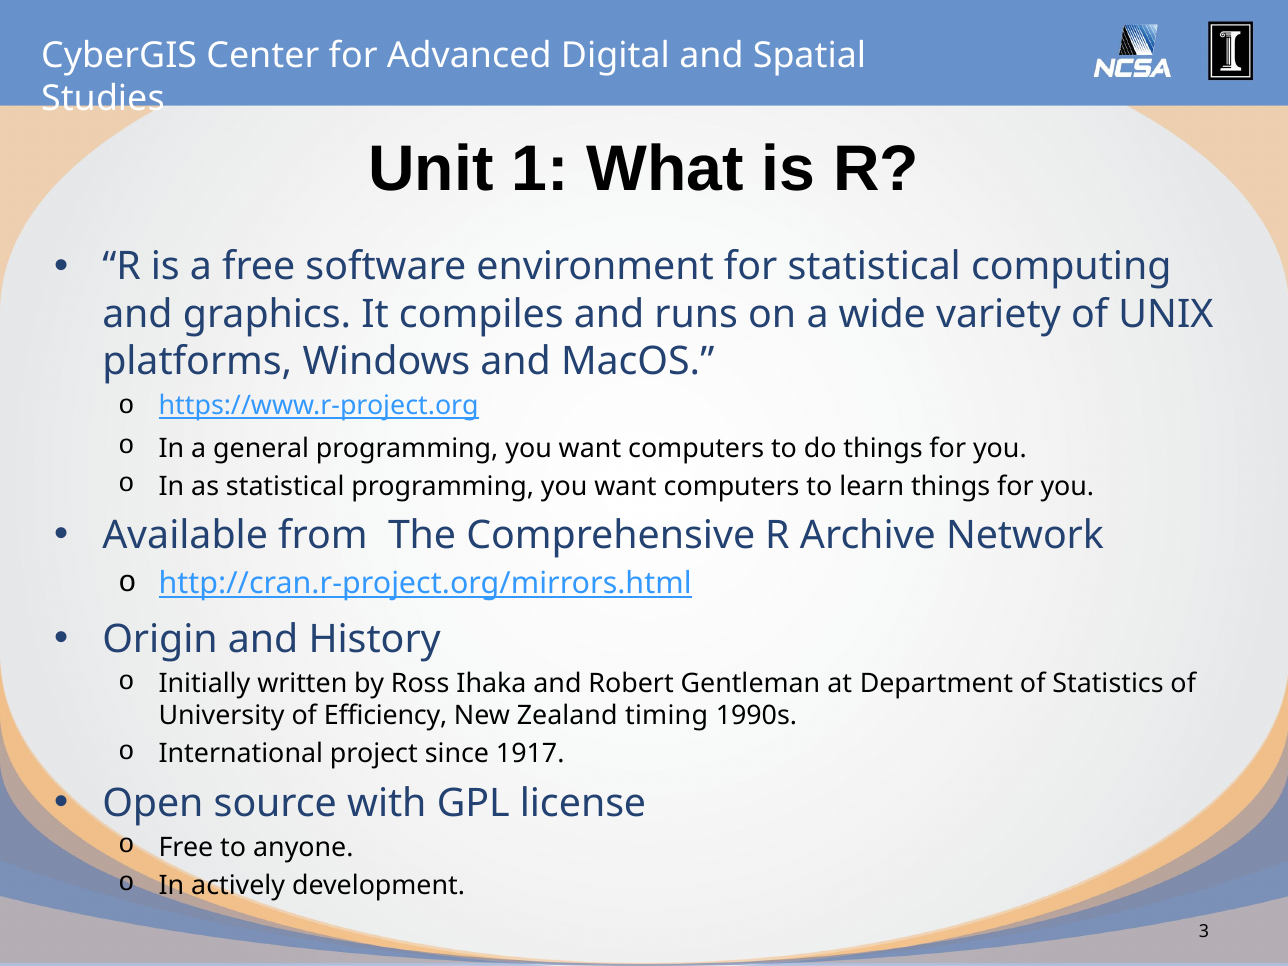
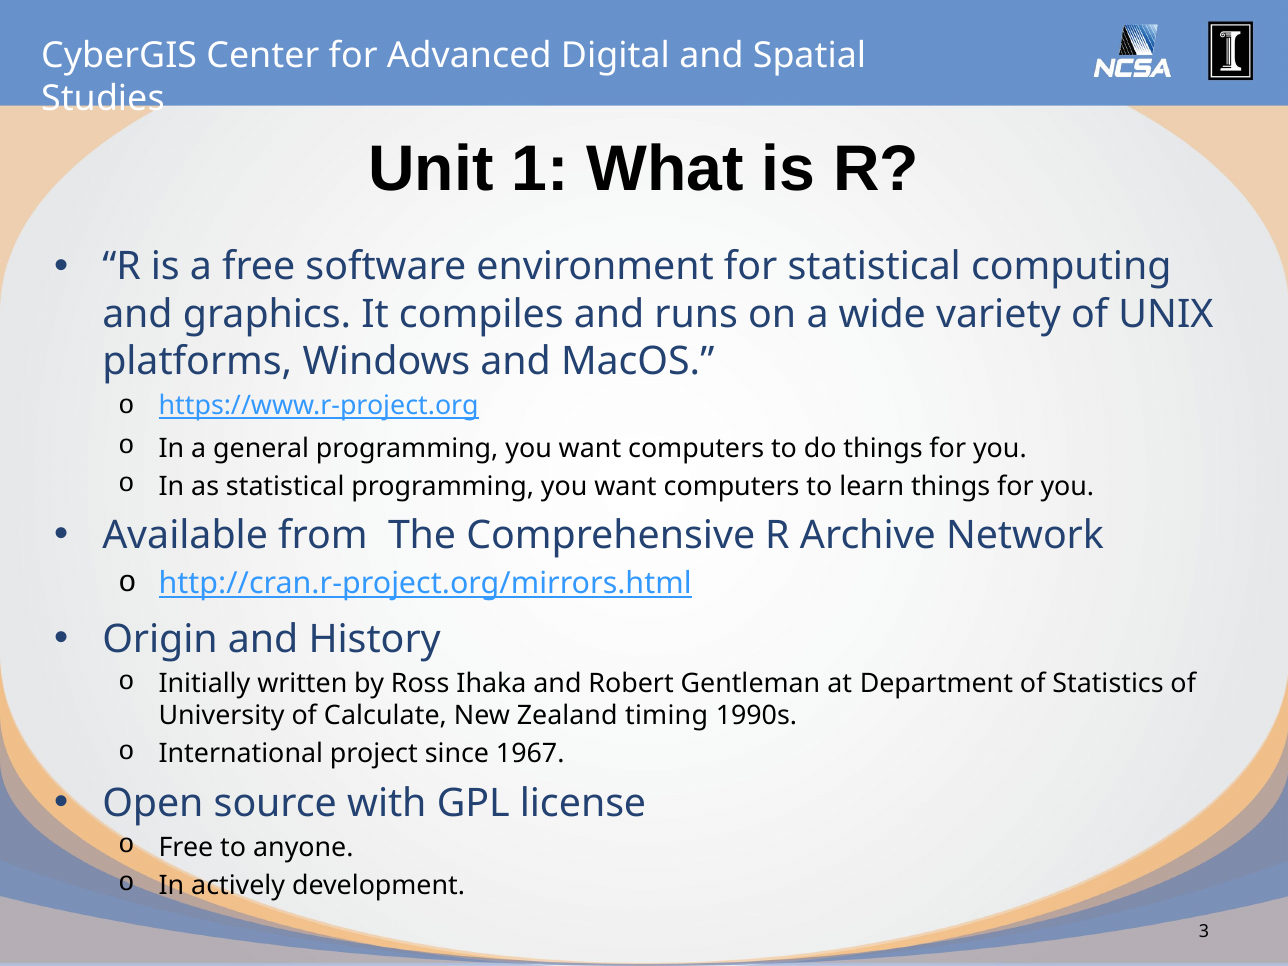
Efficiency: Efficiency -> Calculate
1917: 1917 -> 1967
